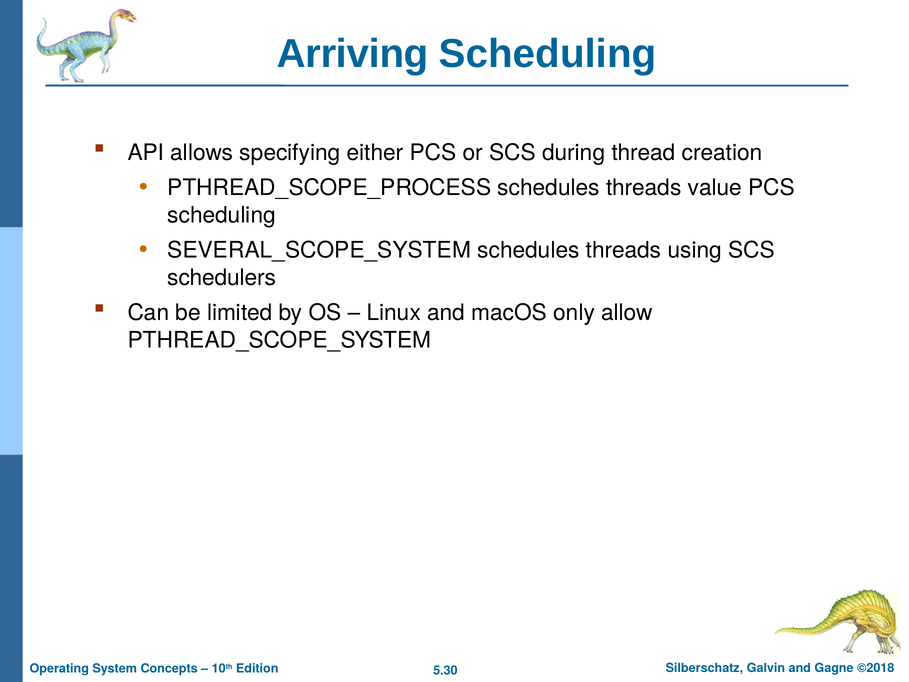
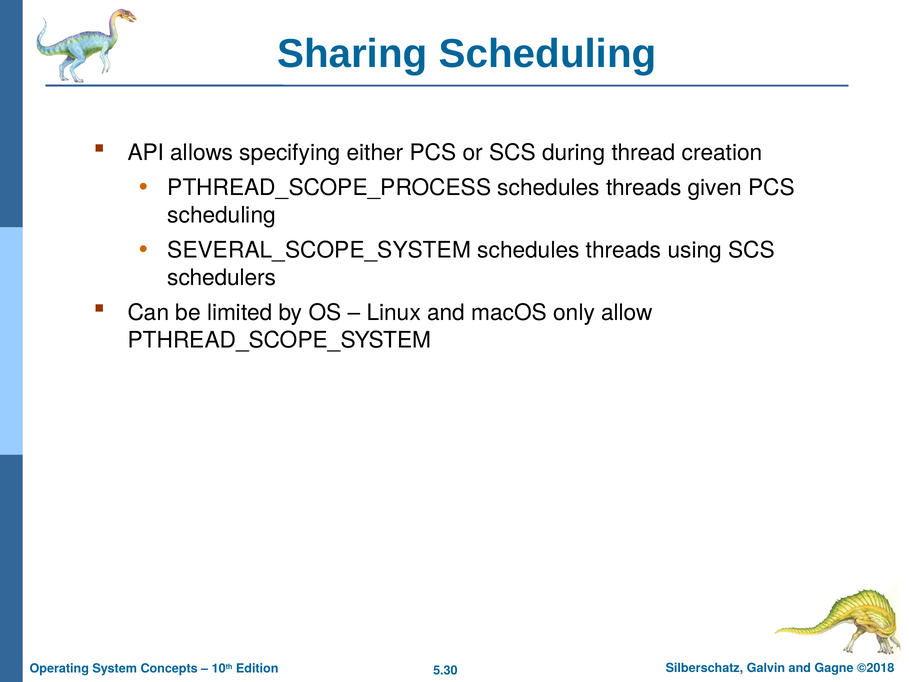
Arriving: Arriving -> Sharing
value: value -> given
